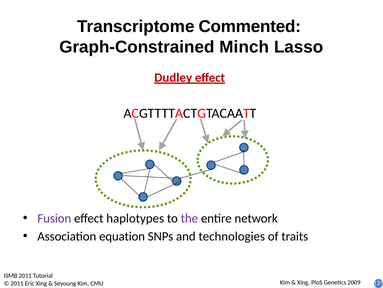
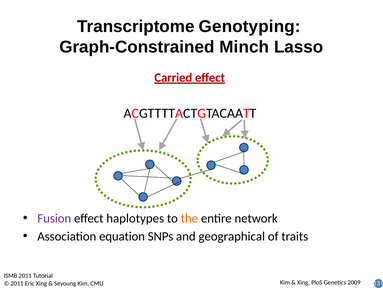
Commented: Commented -> Genotyping
Dudley: Dudley -> Carried
the colour: purple -> orange
technologies: technologies -> geographical
